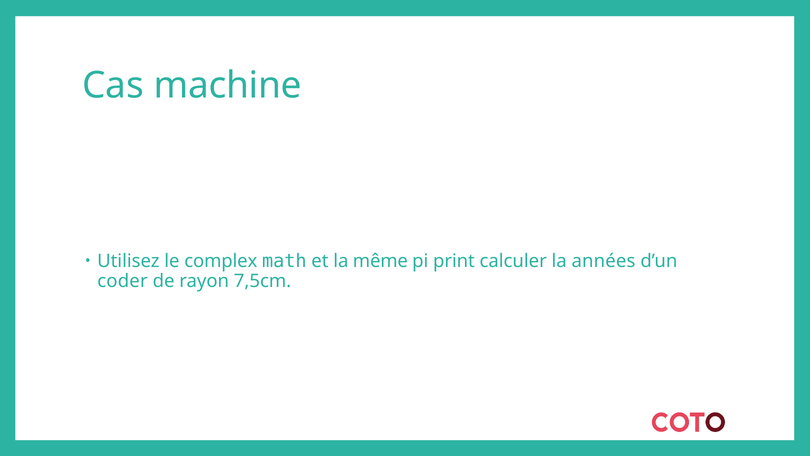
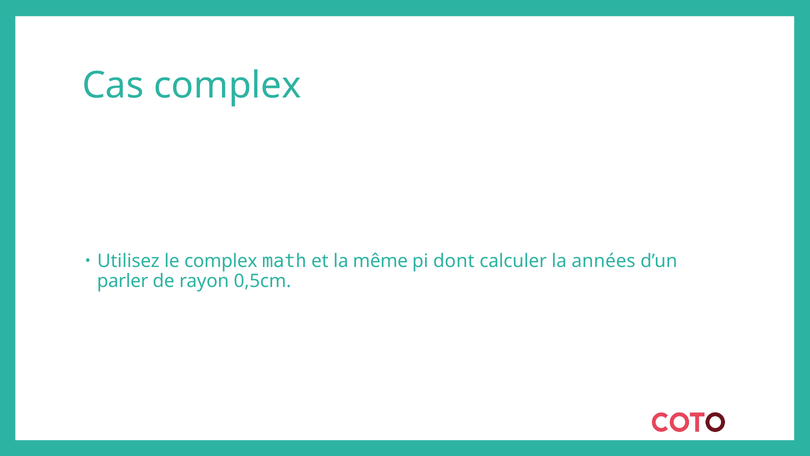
Cas machine: machine -> complex
print: print -> dont
coder: coder -> parler
7,5cm: 7,5cm -> 0,5cm
